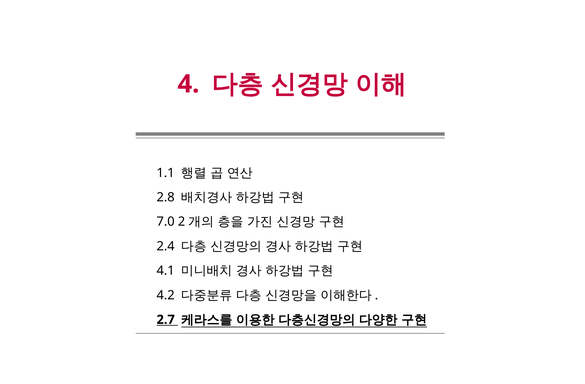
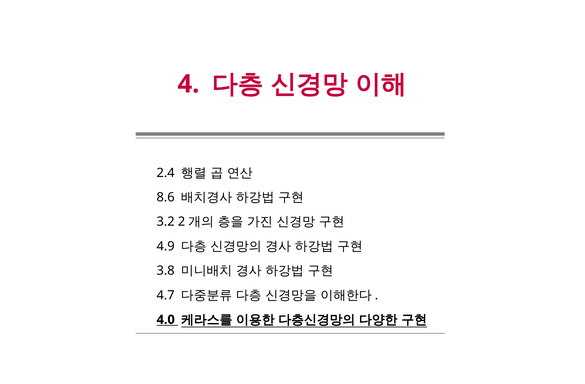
1.1: 1.1 -> 2.4
2.8: 2.8 -> 8.6
7.0: 7.0 -> 3.2
2.4: 2.4 -> 4.9
4.1: 4.1 -> 3.8
4.2: 4.2 -> 4.7
2.7: 2.7 -> 4.0
